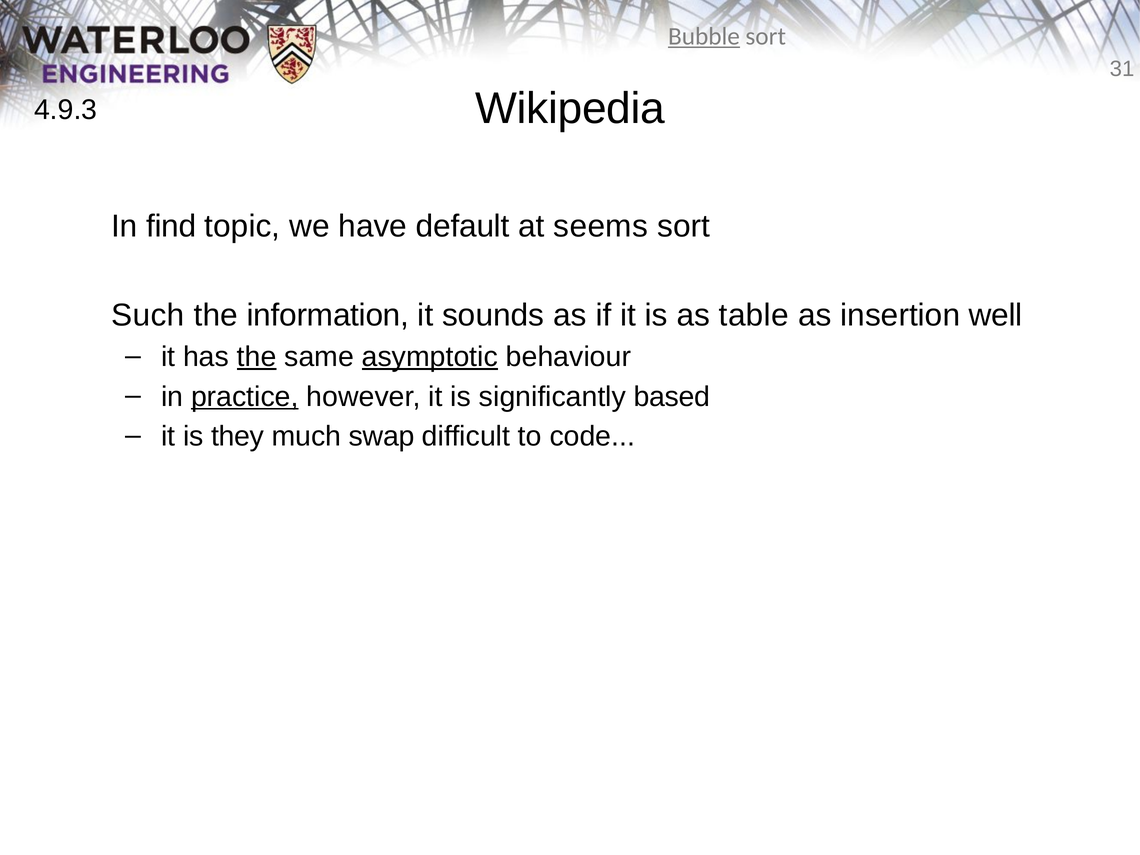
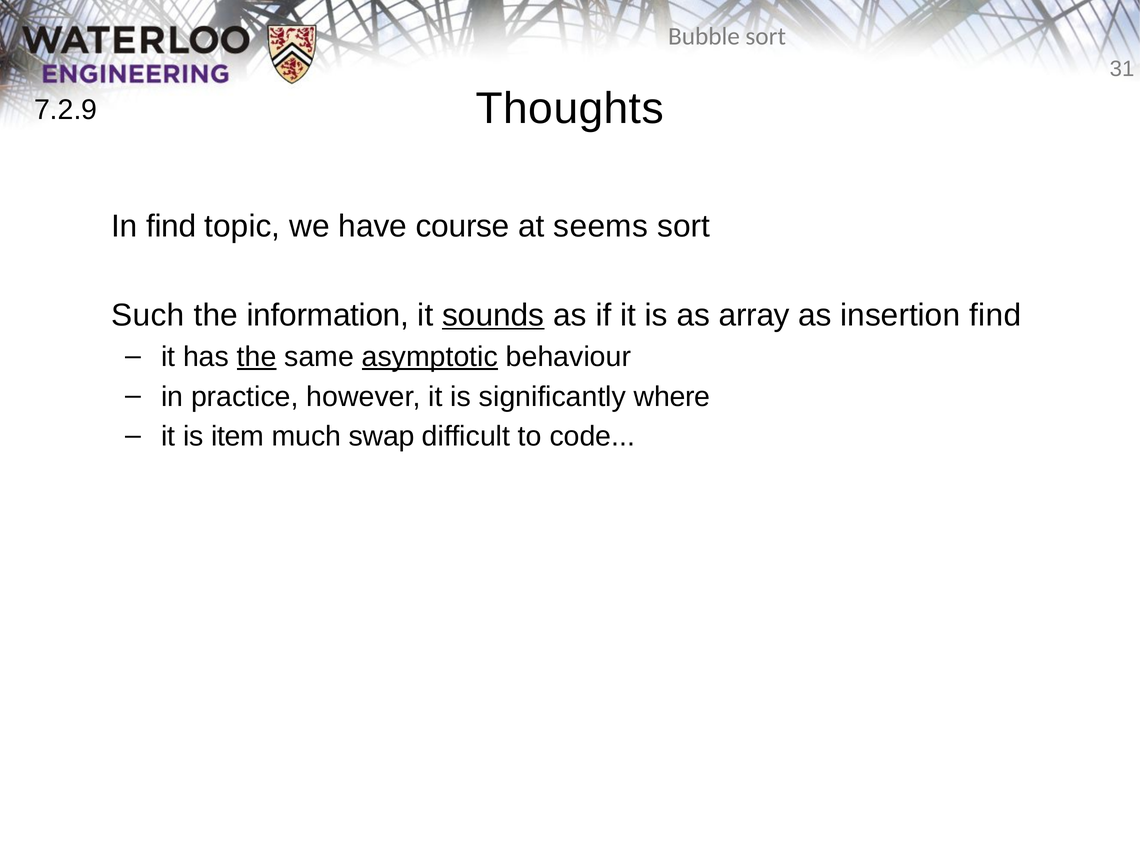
Bubble underline: present -> none
Wikipedia: Wikipedia -> Thoughts
4.9.3: 4.9.3 -> 7.2.9
default: default -> course
sounds underline: none -> present
table: table -> array
insertion well: well -> find
practice underline: present -> none
based: based -> where
they: they -> item
